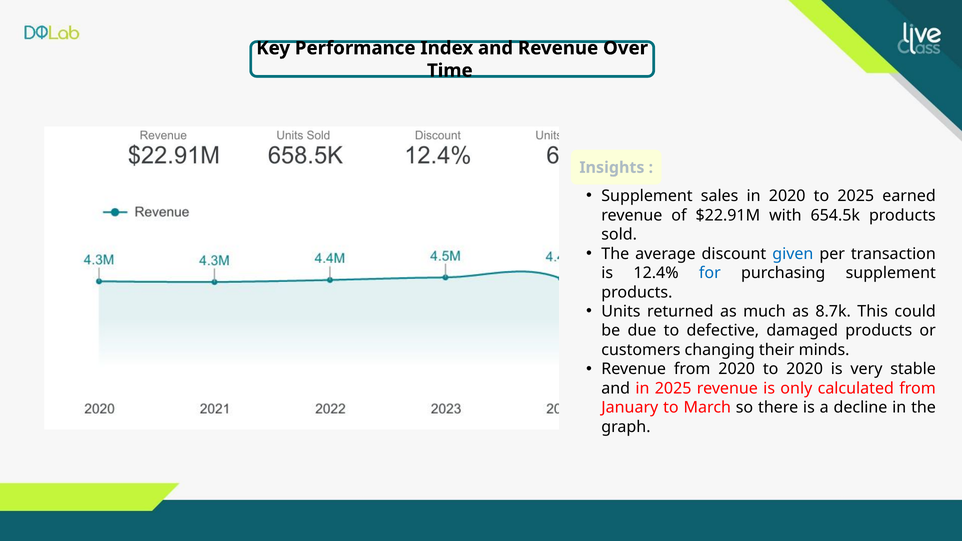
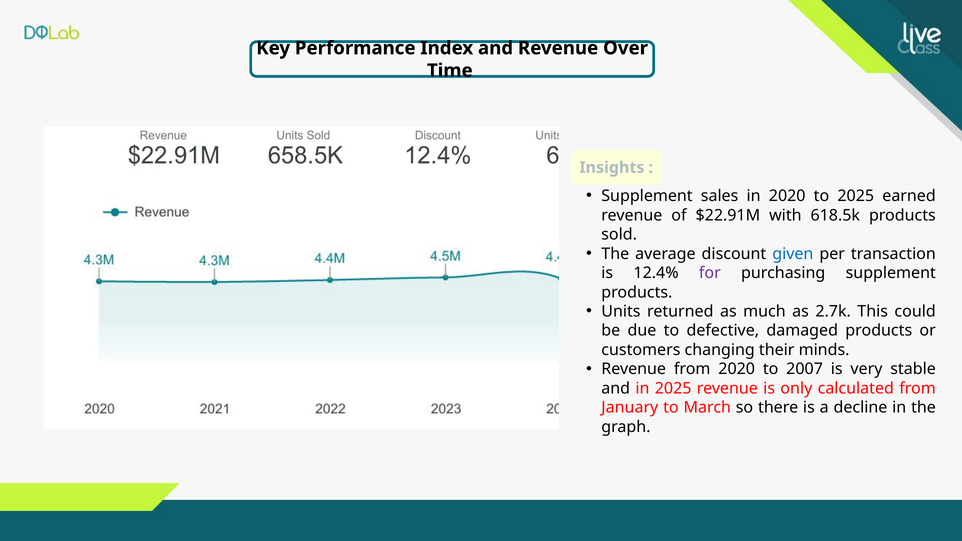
654.5k: 654.5k -> 618.5k
for colour: blue -> purple
8.7k: 8.7k -> 2.7k
to 2020: 2020 -> 2007
